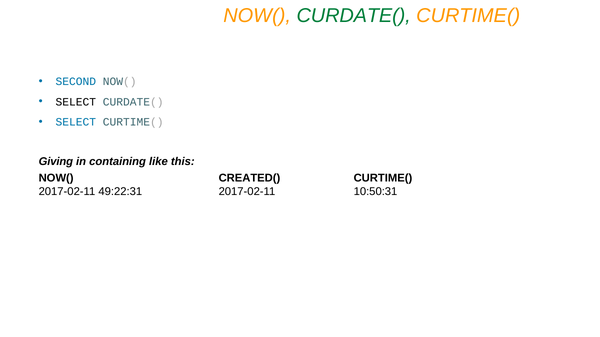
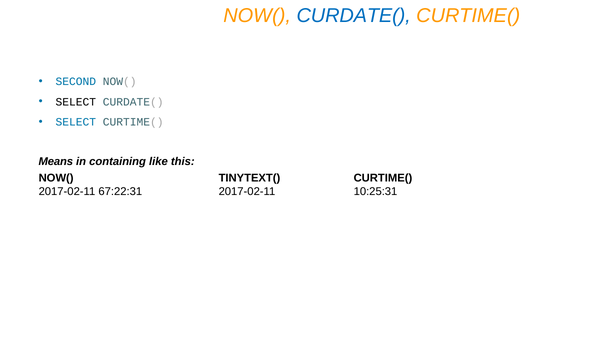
CURDATE( at (354, 16) colour: green -> blue
Giving: Giving -> Means
CREATED(: CREATED( -> TINYTEXT(
49:22:31: 49:22:31 -> 67:22:31
10:50:31: 10:50:31 -> 10:25:31
